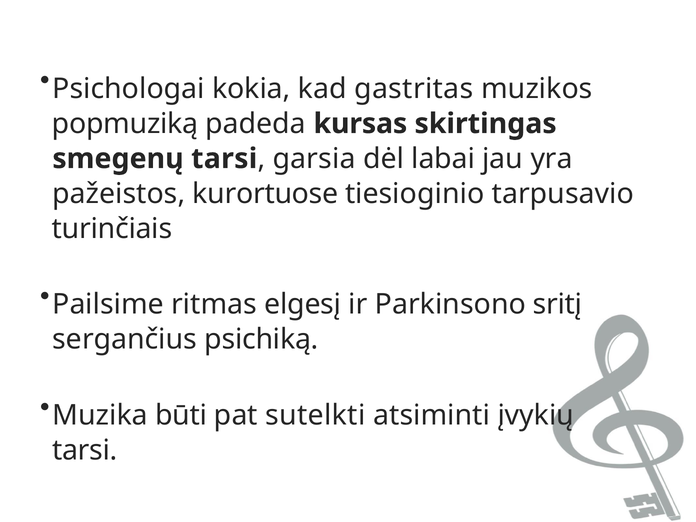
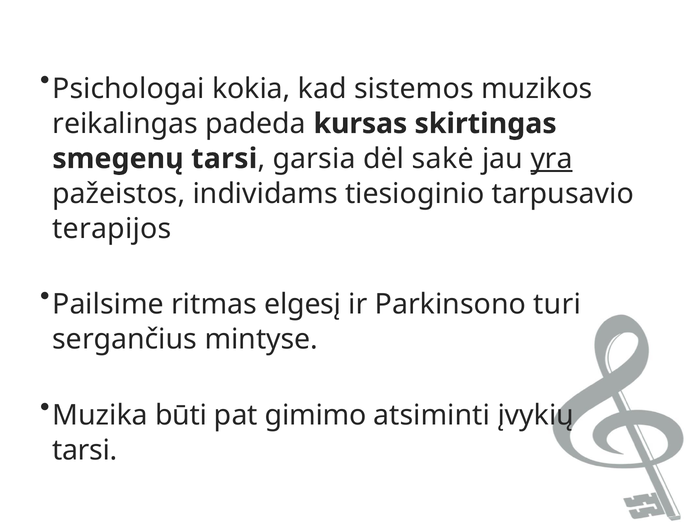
gastritas: gastritas -> sistemos
popmuziką: popmuziką -> reikalingas
labai: labai -> sakė
yra underline: none -> present
kurortuose: kurortuose -> individams
turinčiais: turinčiais -> terapijos
sritį: sritį -> turi
psichiką: psichiką -> mintyse
sutelkti: sutelkti -> gimimo
